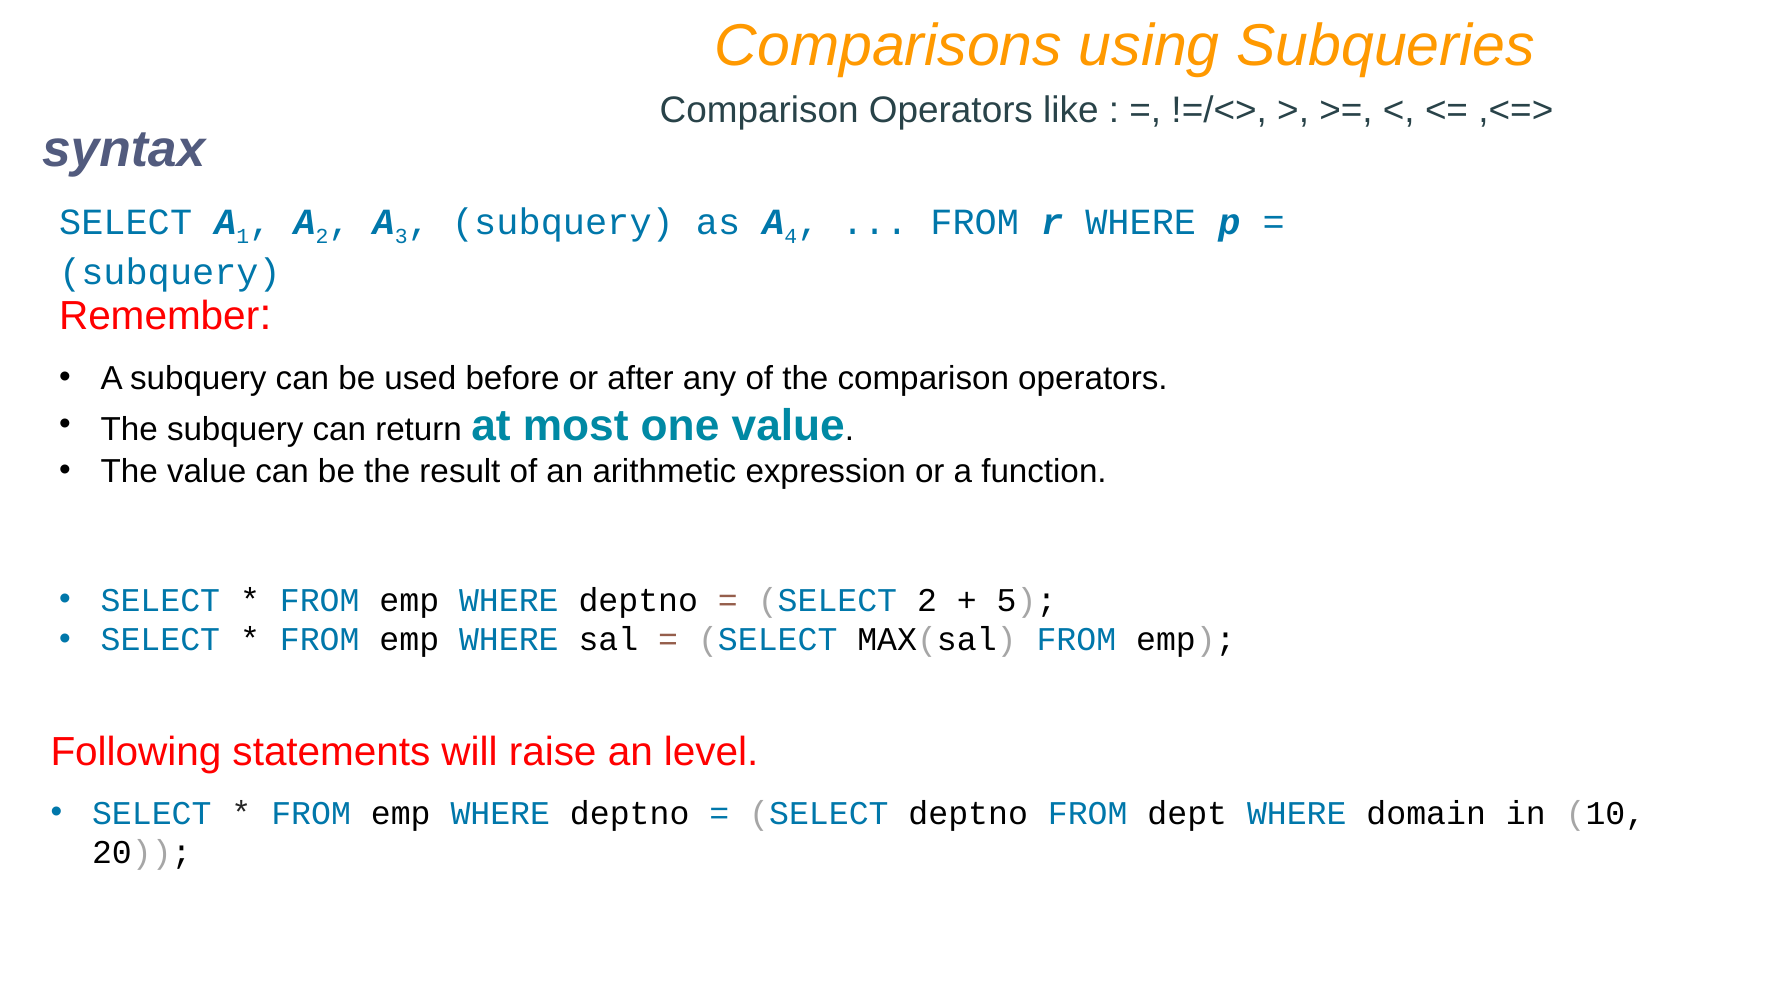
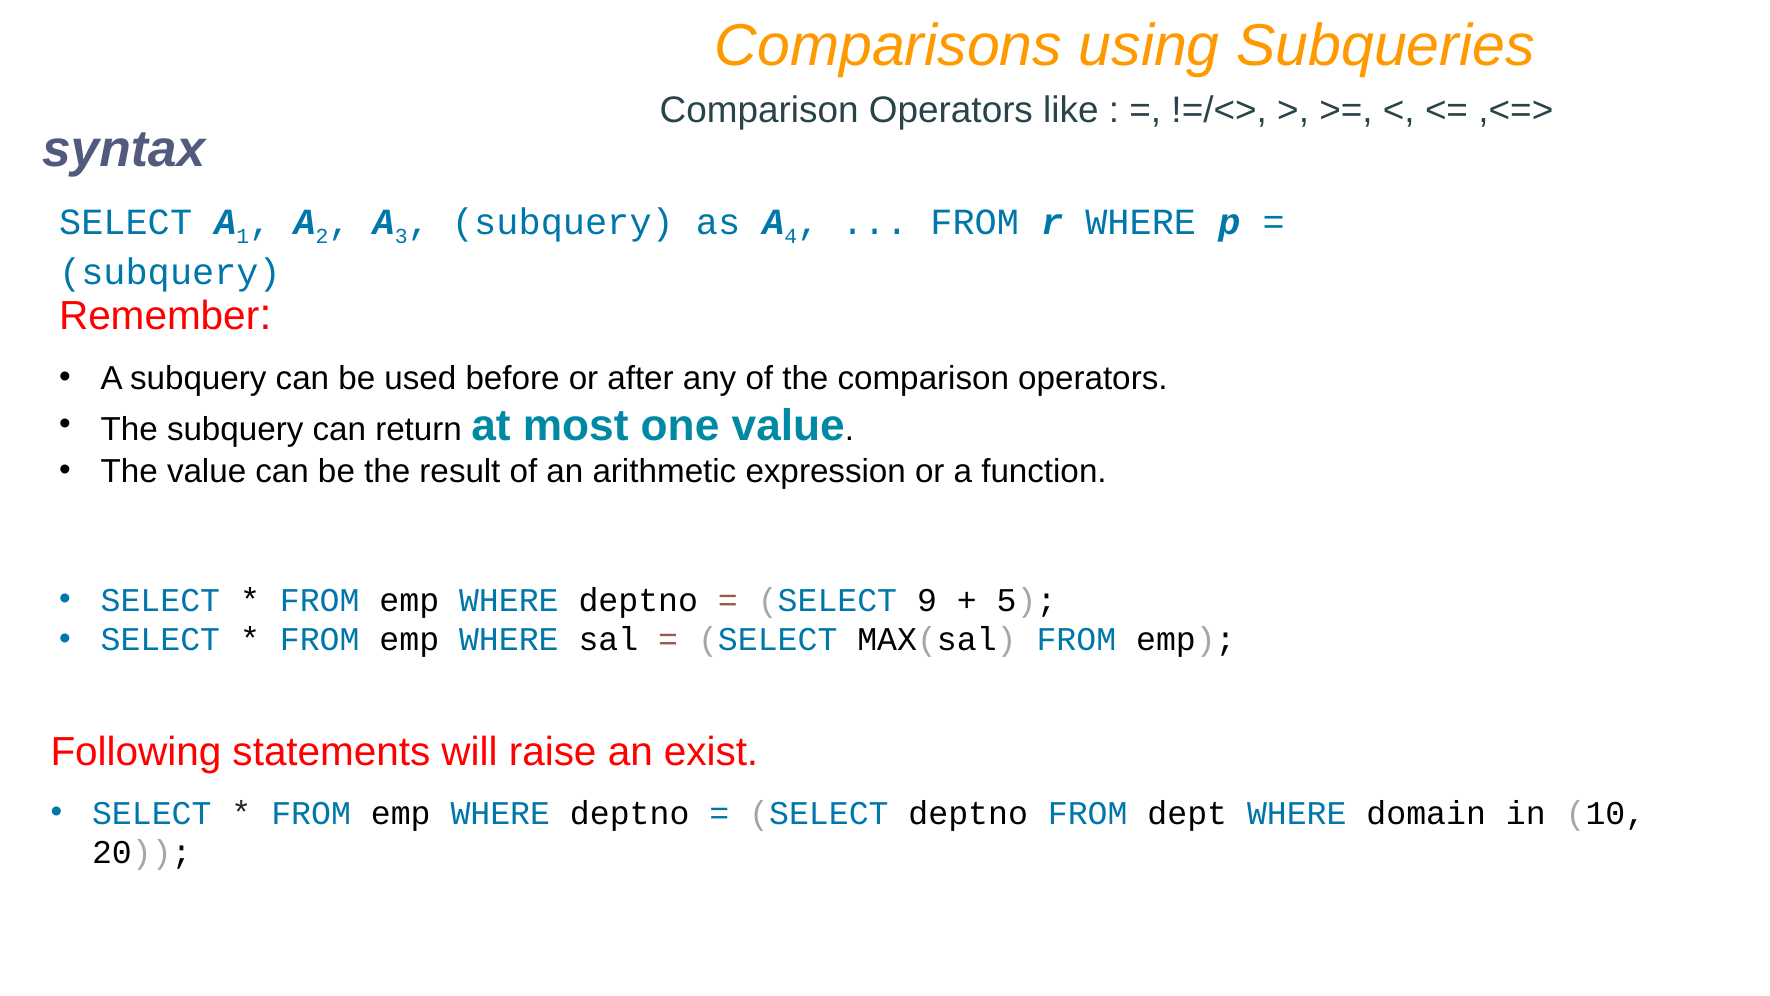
SELECT 2: 2 -> 9
level: level -> exist
